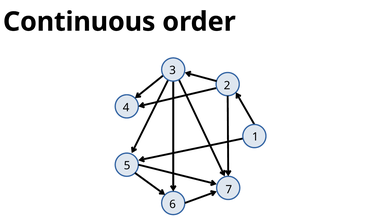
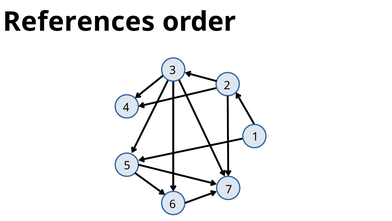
Continuous: Continuous -> References
